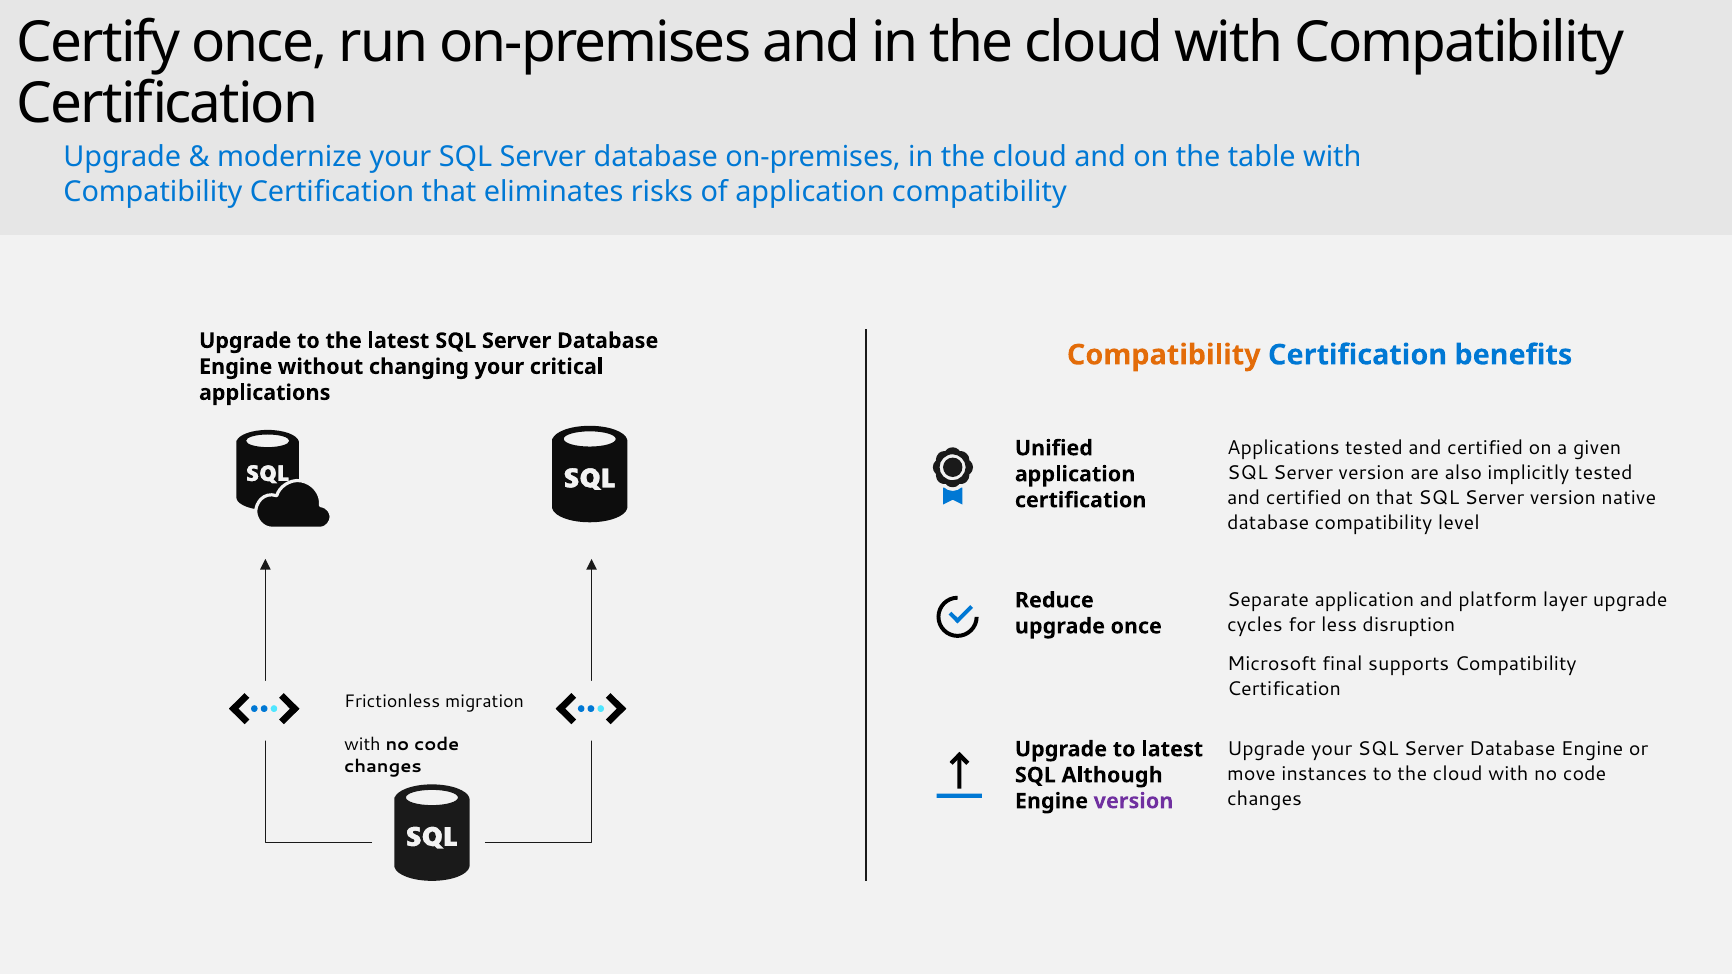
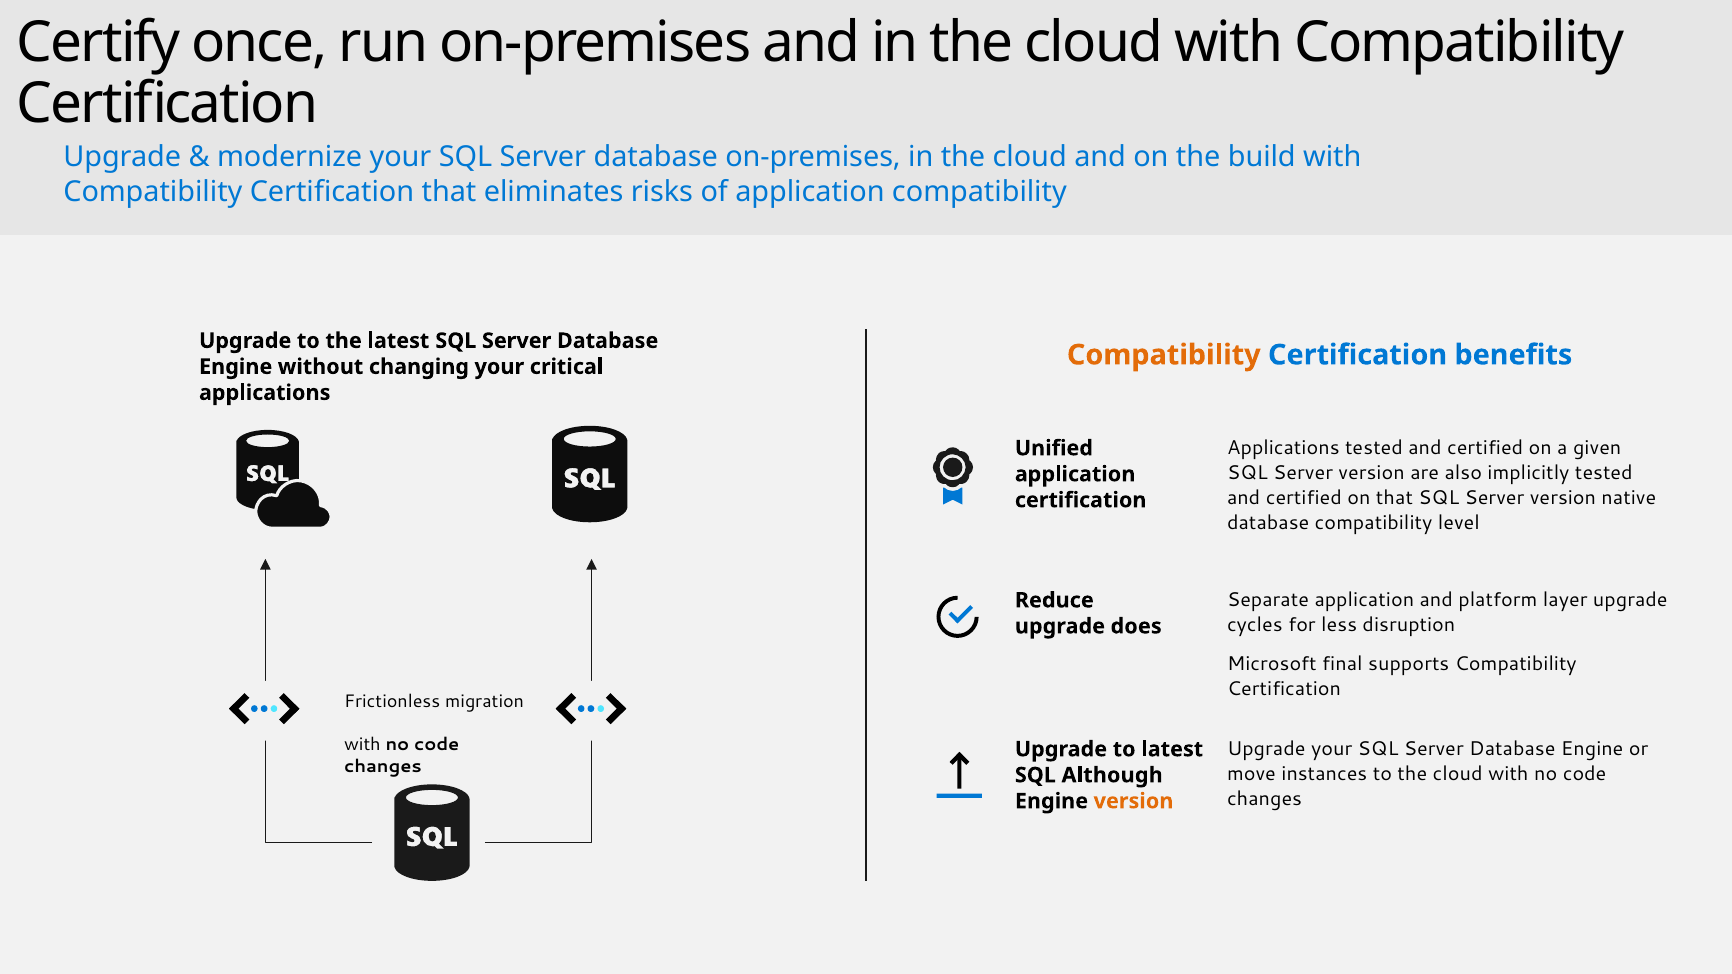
table: table -> build
upgrade once: once -> does
version at (1133, 801) colour: purple -> orange
